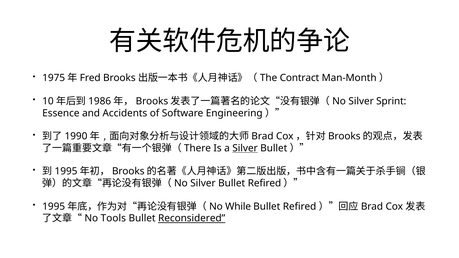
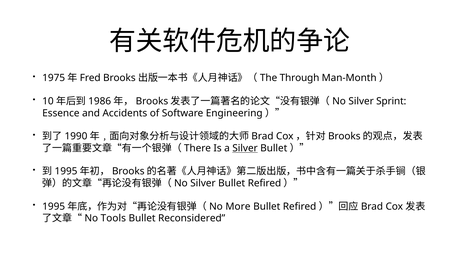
Contract: Contract -> Through
While: While -> More
Reconsidered underline: present -> none
